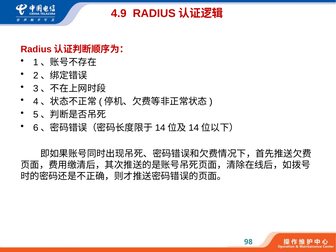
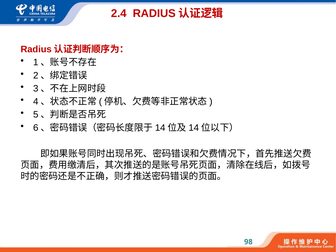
4.9: 4.9 -> 2.4
